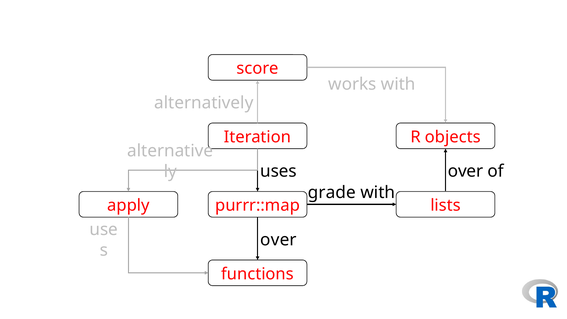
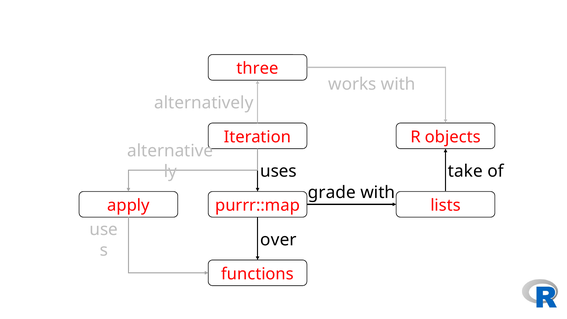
score: score -> three
over at (466, 171): over -> take
